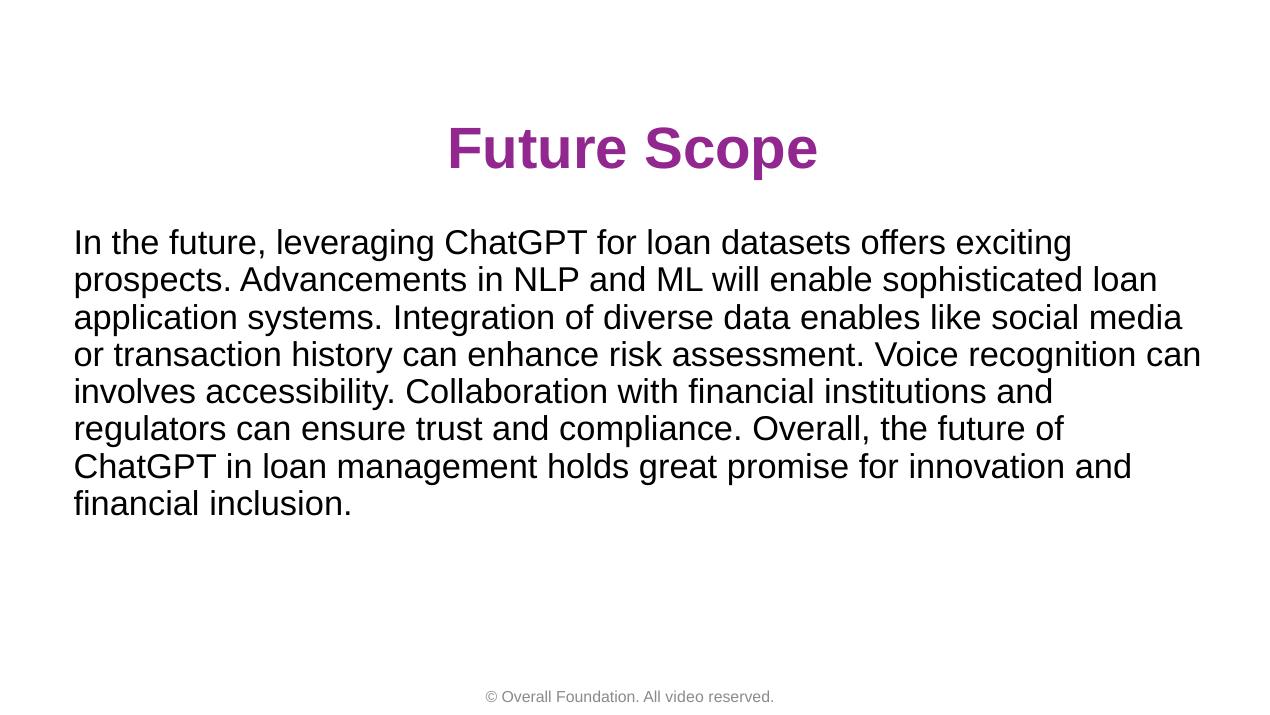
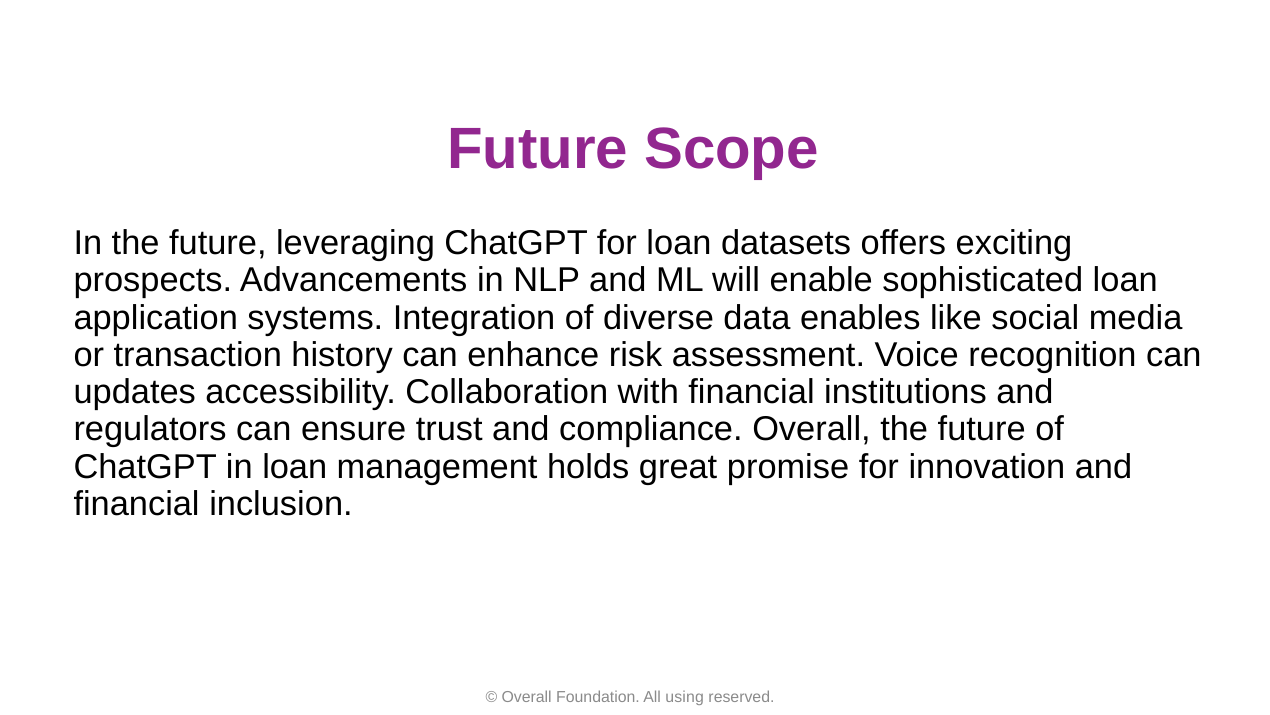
involves: involves -> updates
video: video -> using
